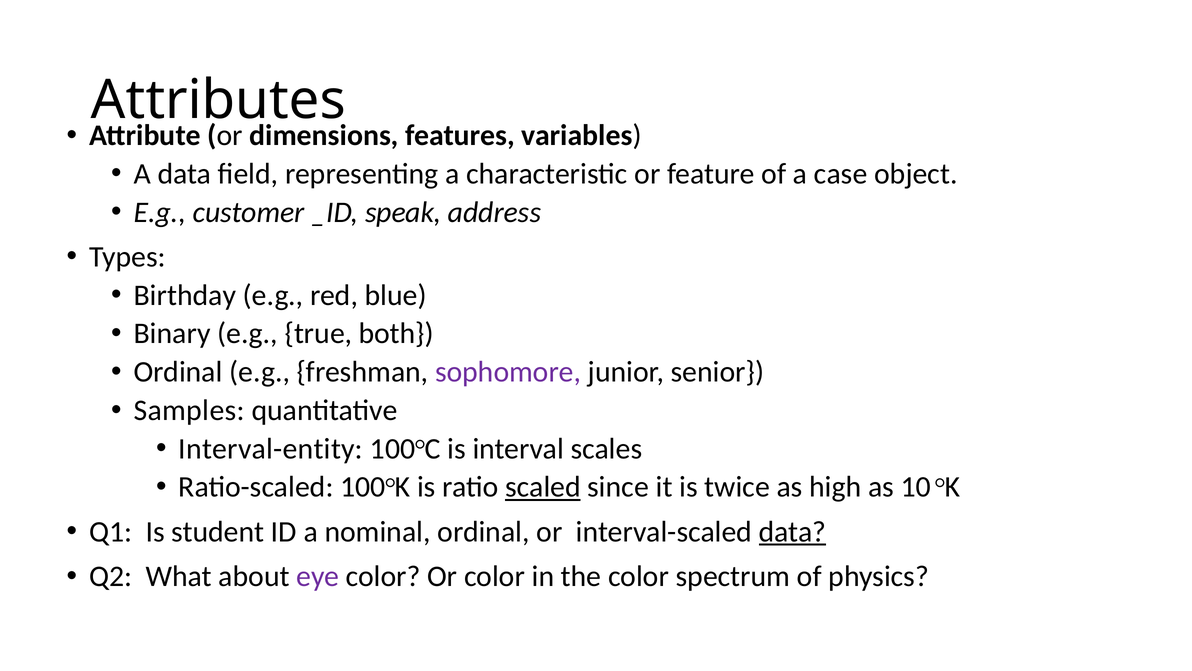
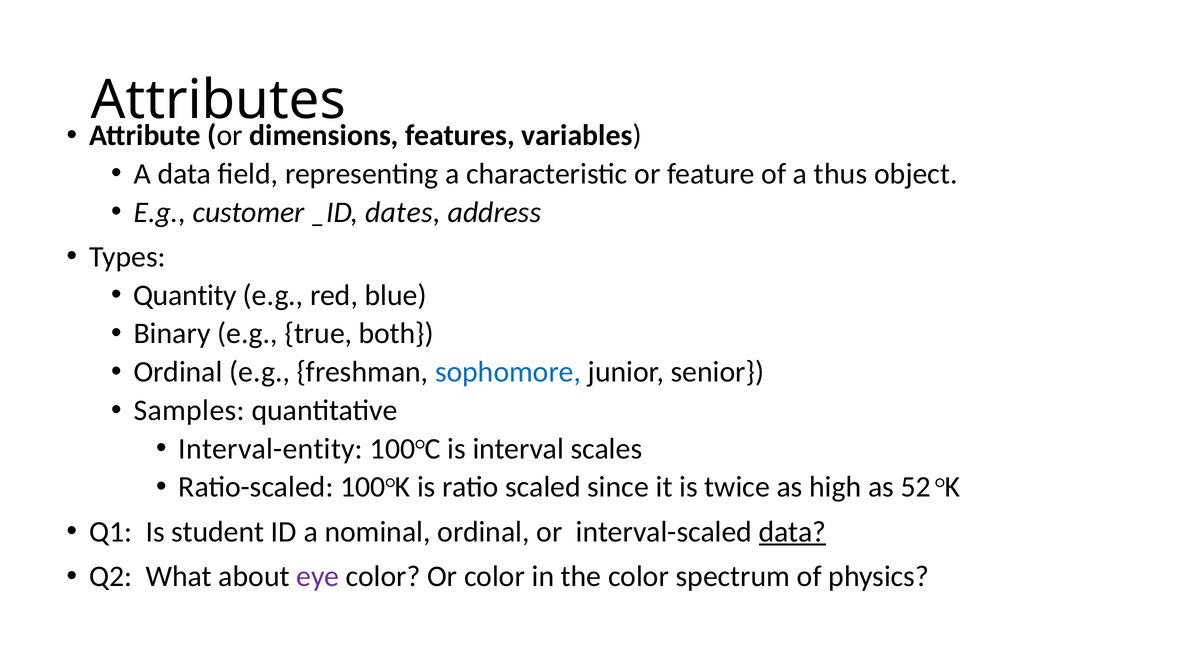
case: case -> thus
speak: speak -> dates
Birthday: Birthday -> Quantity
sophomore colour: purple -> blue
scaled underline: present -> none
10: 10 -> 52
